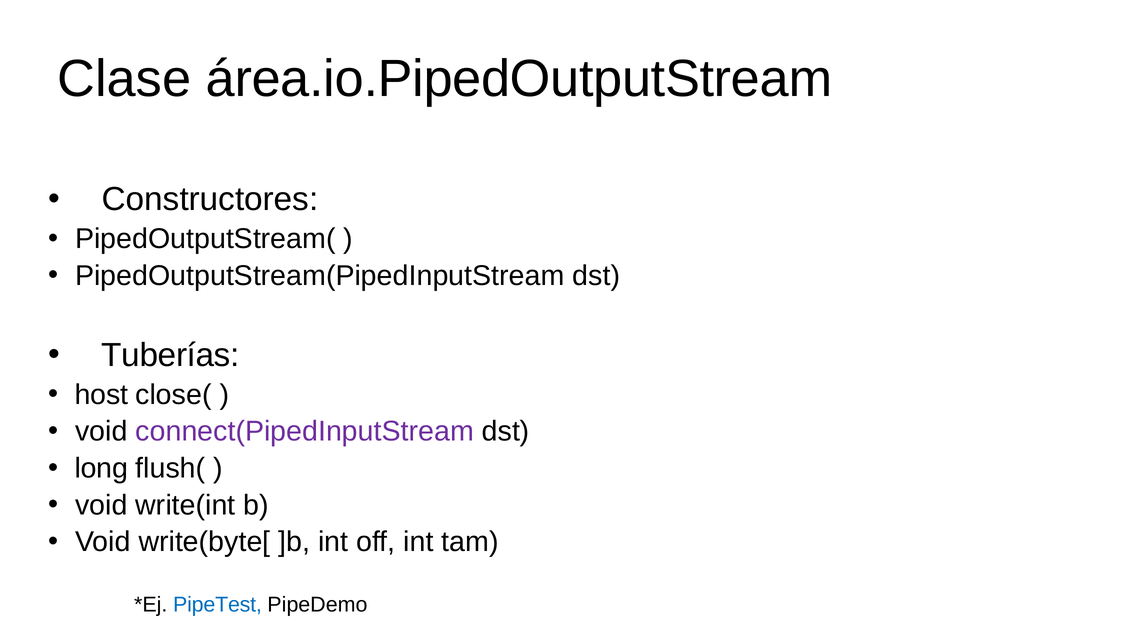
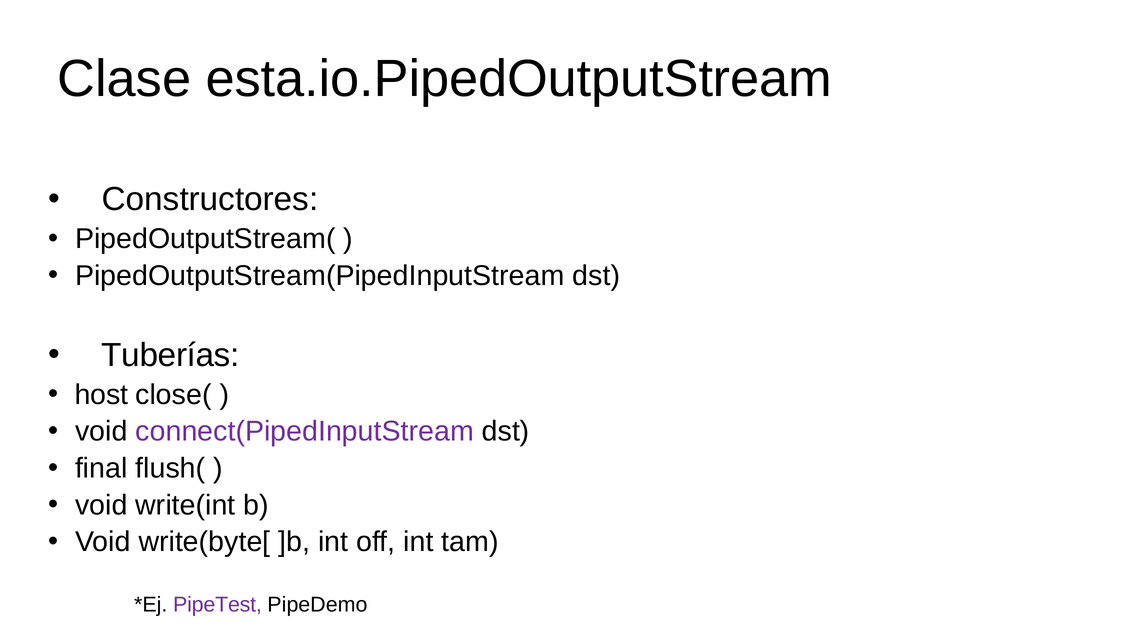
área.io.PipedOutputStream: área.io.PipedOutputStream -> esta.io.PipedOutputStream
long: long -> final
PipeTest colour: blue -> purple
